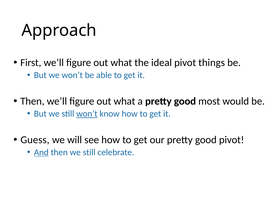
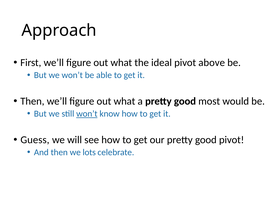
things: things -> above
And underline: present -> none
then we still: still -> lots
